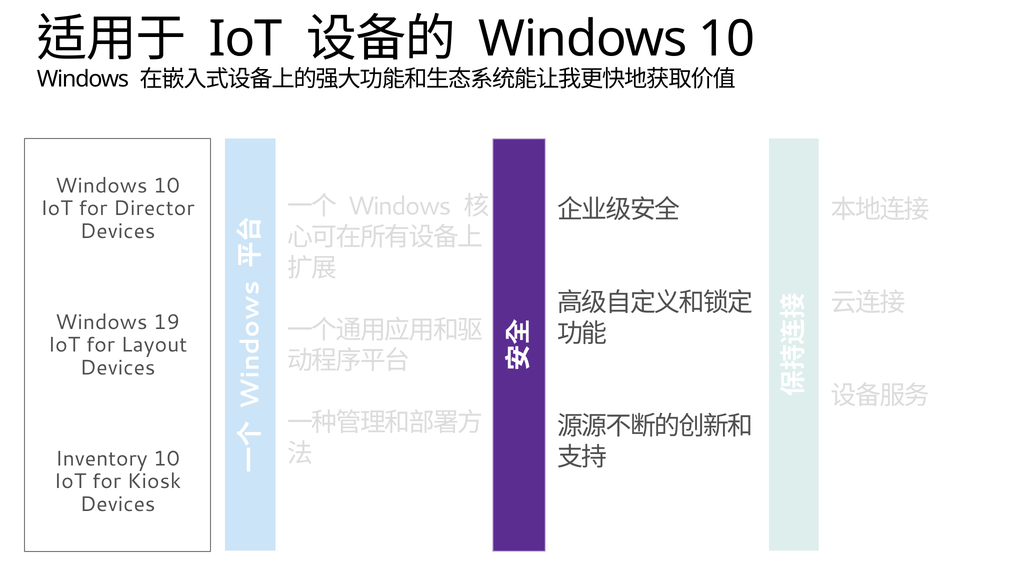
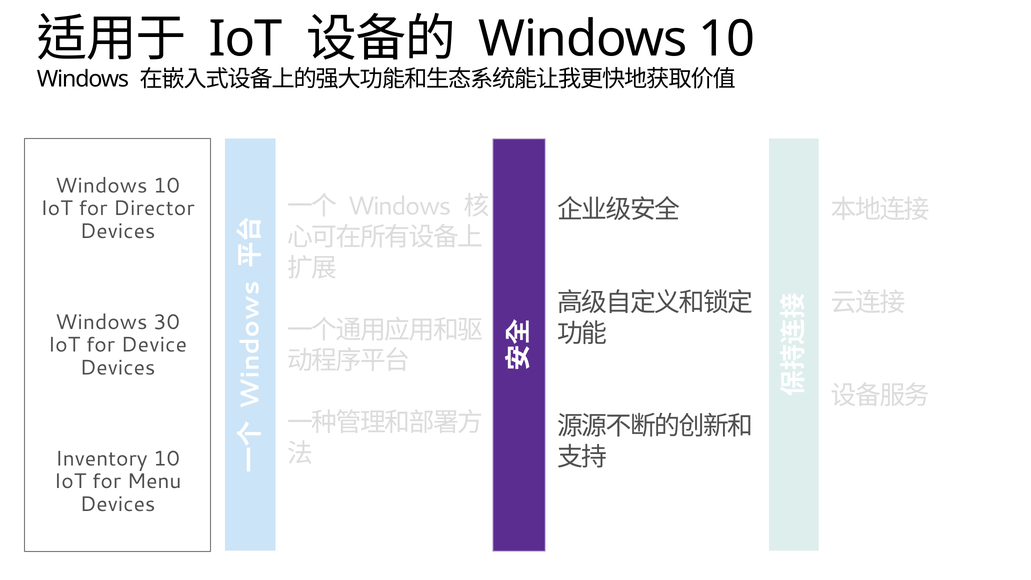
19: 19 -> 30
Layout: Layout -> Device
Kiosk: Kiosk -> Menu
